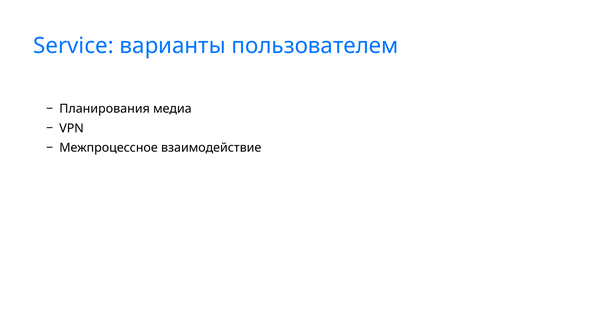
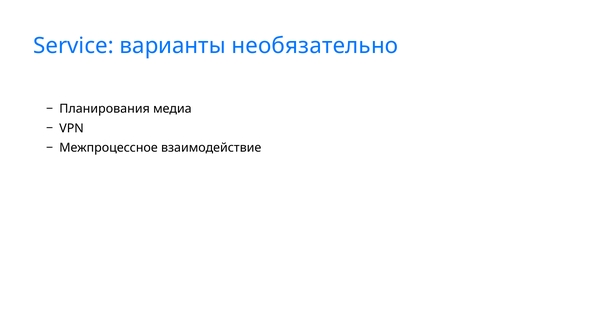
пользователем: пользователем -> необязательно
